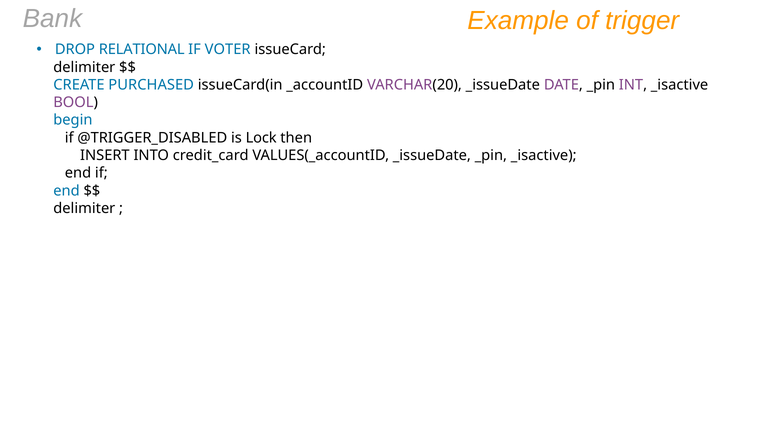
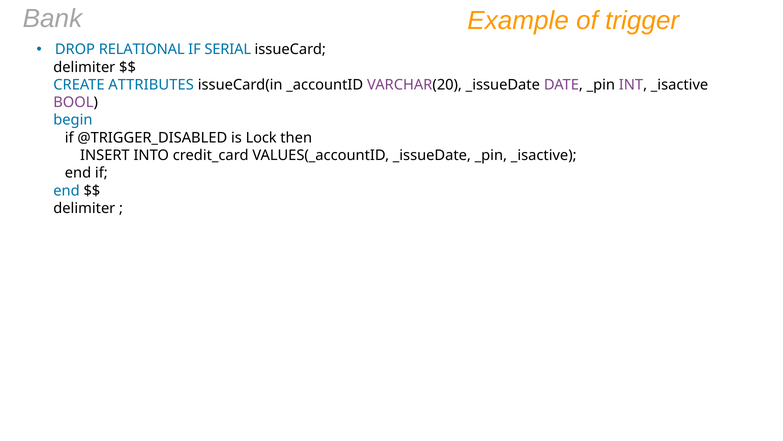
VOTER: VOTER -> SERIAL
PURCHASED: PURCHASED -> ATTRIBUTES
